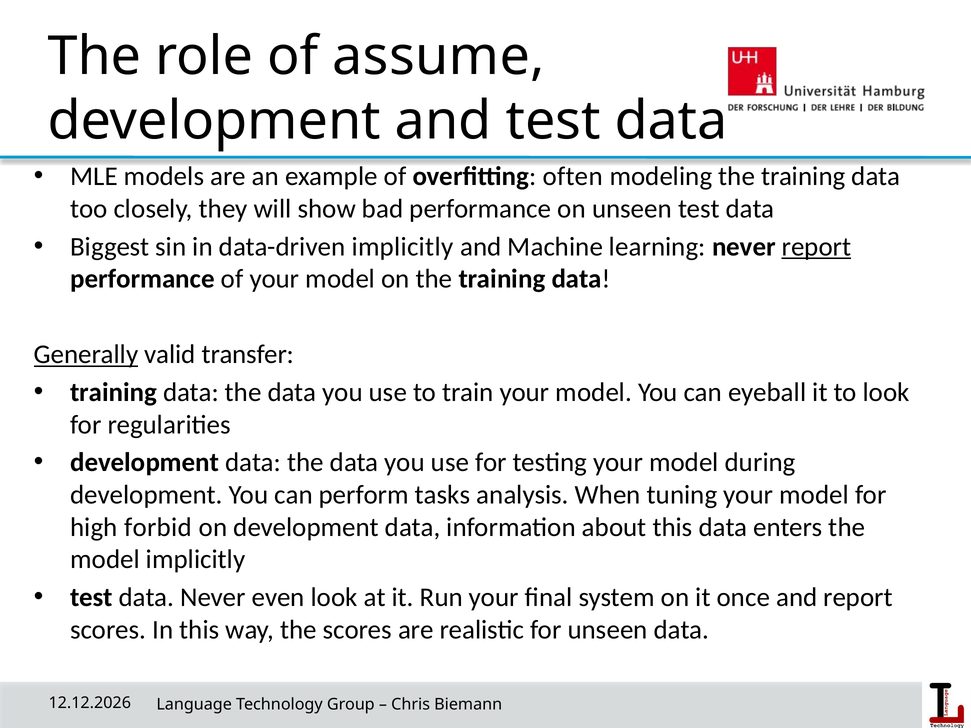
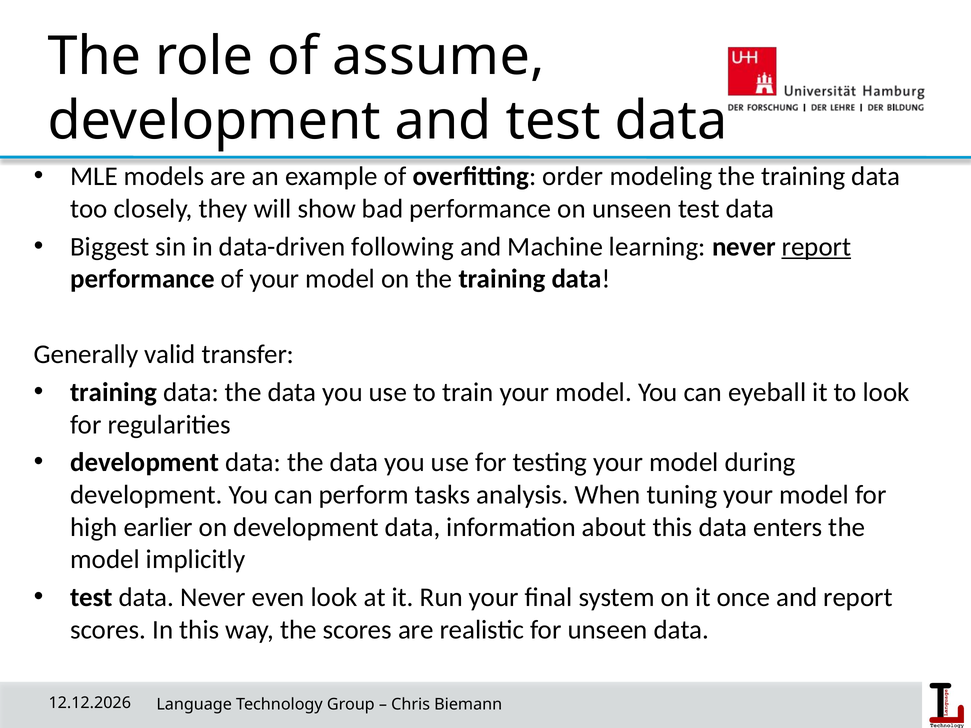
often: often -> order
data-driven implicitly: implicitly -> following
Generally underline: present -> none
forbid: forbid -> earlier
